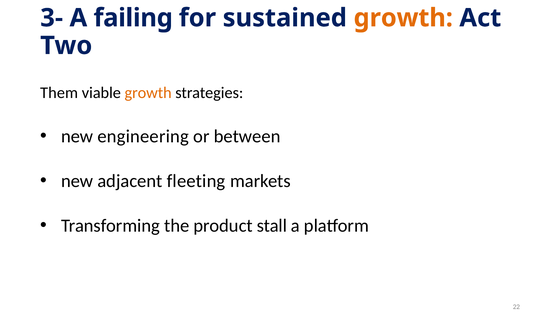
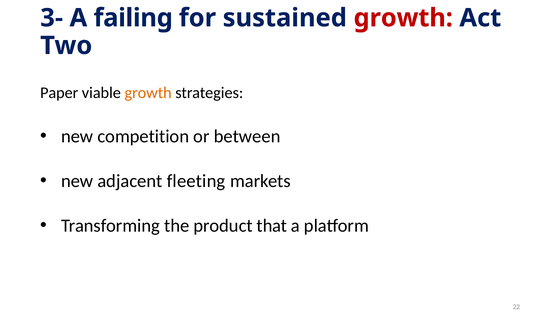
growth at (403, 18) colour: orange -> red
Them: Them -> Paper
engineering: engineering -> competition
stall: stall -> that
